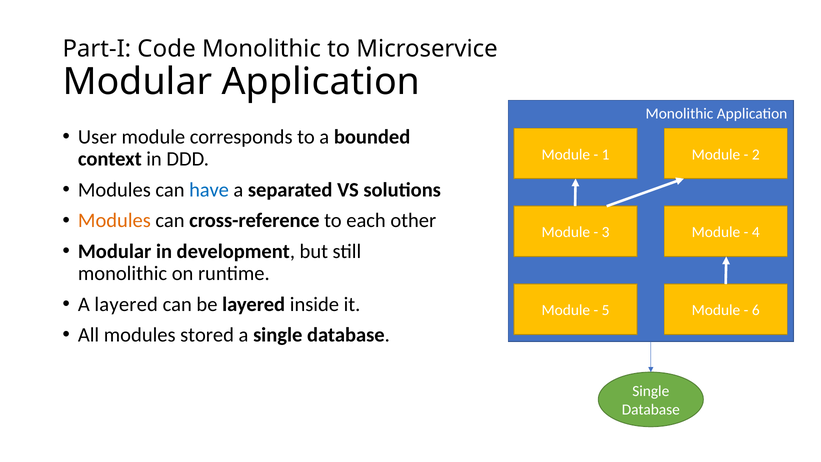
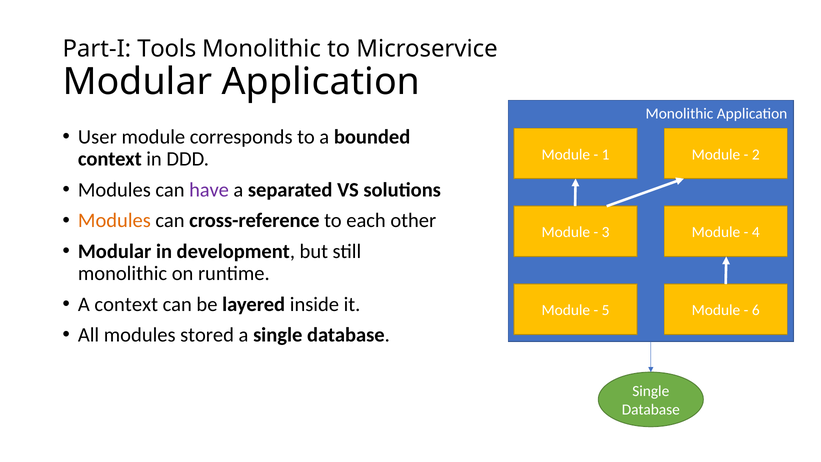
Code: Code -> Tools
have colour: blue -> purple
A layered: layered -> context
